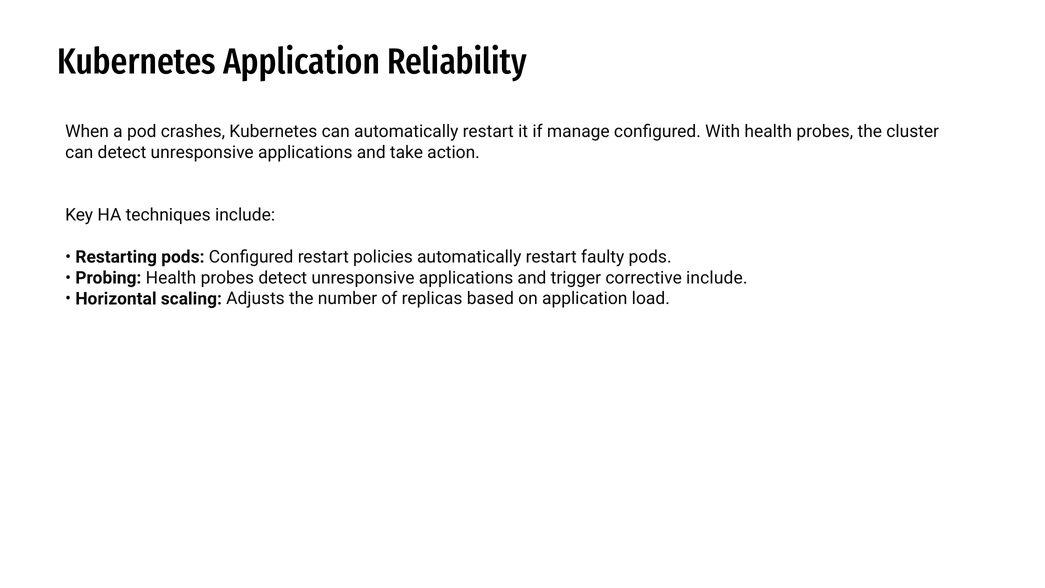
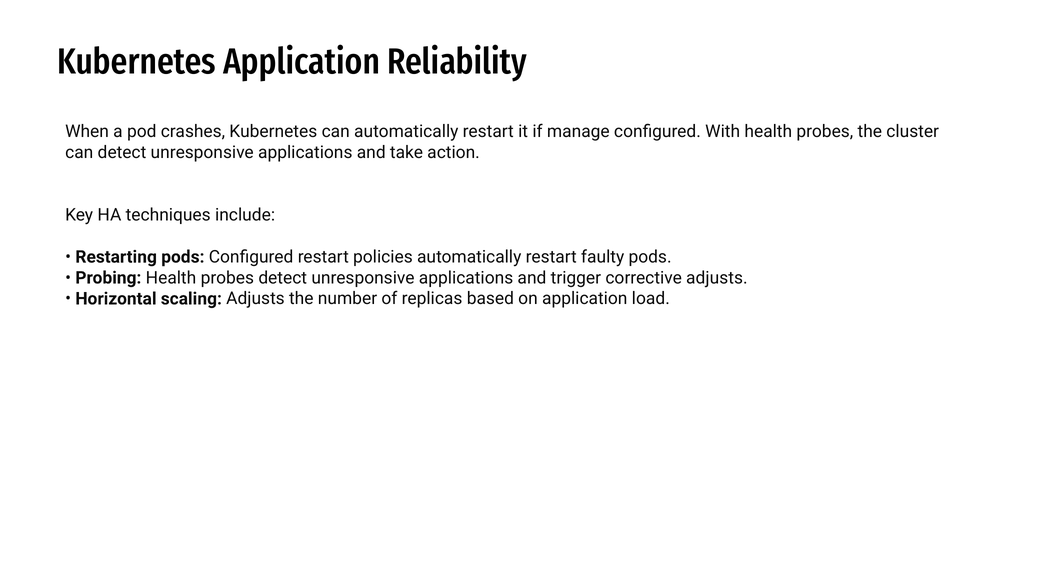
corrective include: include -> adjusts
